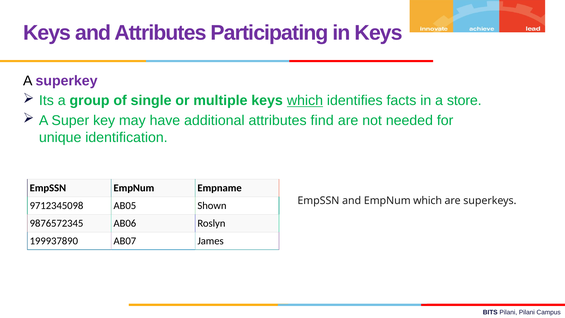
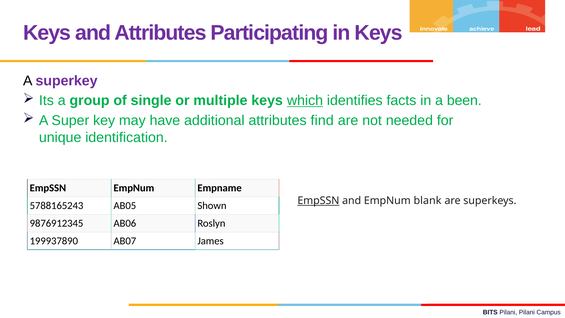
store: store -> been
EmpSSN at (318, 201) underline: none -> present
EmpNum which: which -> blank
9712345098: 9712345098 -> 5788165243
9876572345: 9876572345 -> 9876912345
